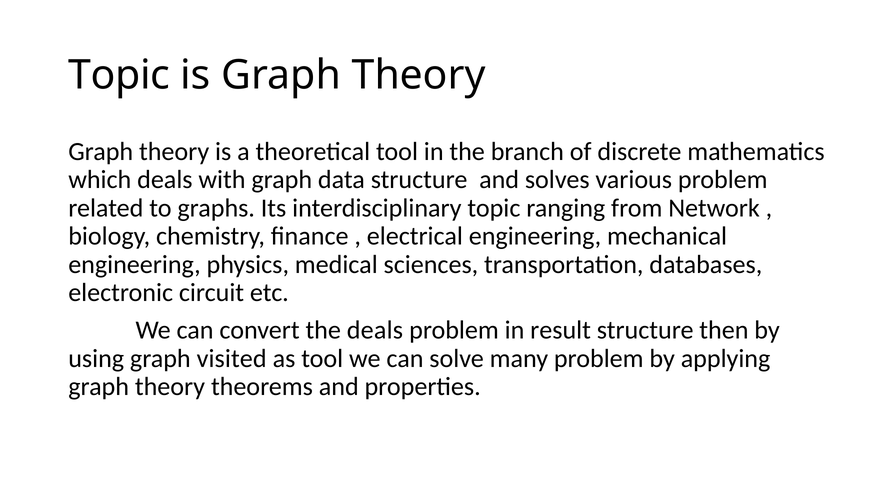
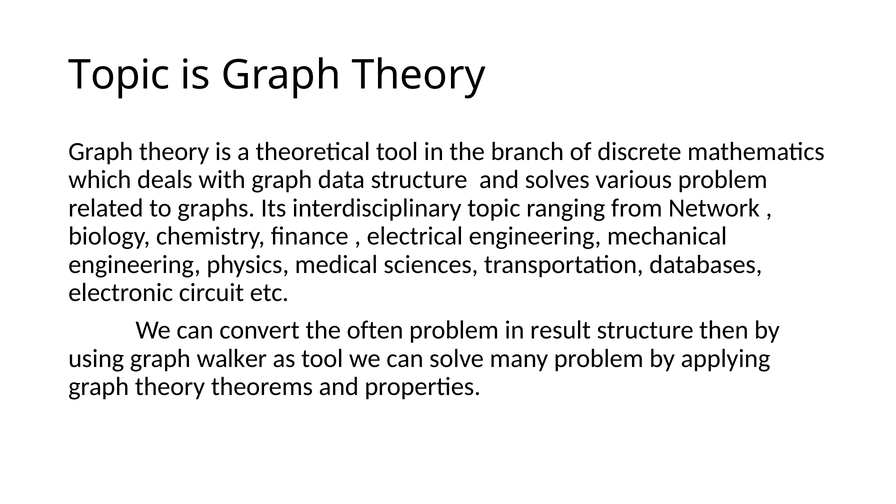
the deals: deals -> often
visited: visited -> walker
